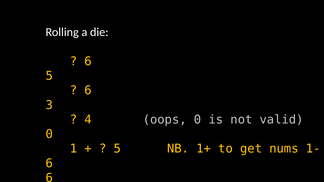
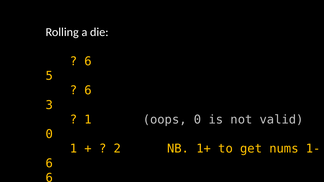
4 at (88, 120): 4 -> 1
5 at (117, 149): 5 -> 2
